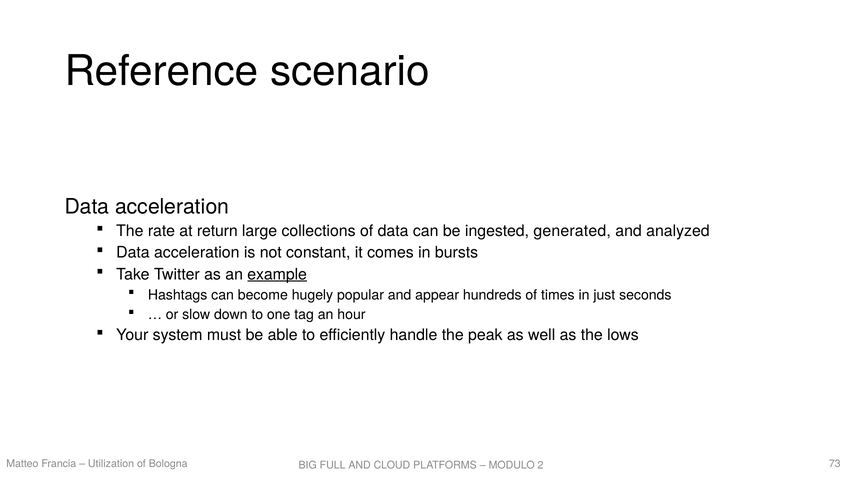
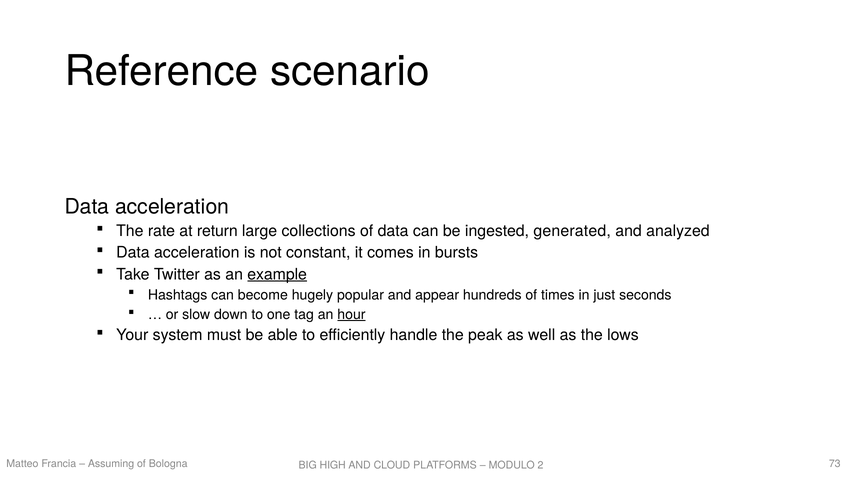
hour underline: none -> present
Utilization: Utilization -> Assuming
FULL: FULL -> HIGH
